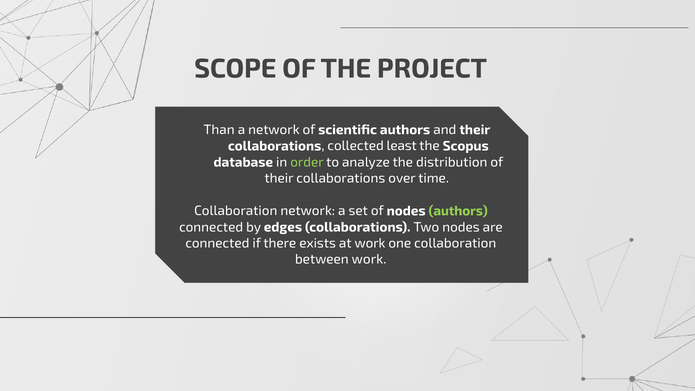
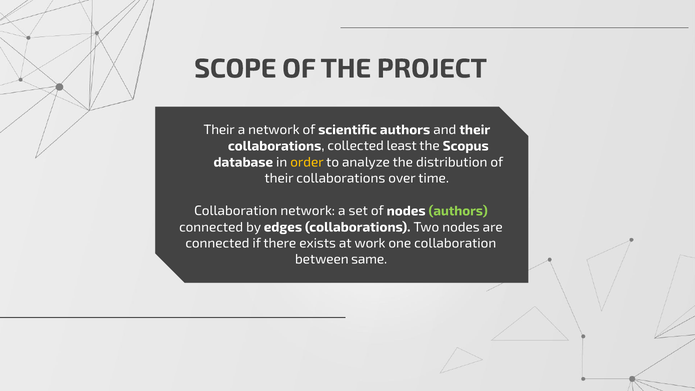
Than at (219, 130): Than -> Their
order colour: light green -> yellow
between work: work -> same
